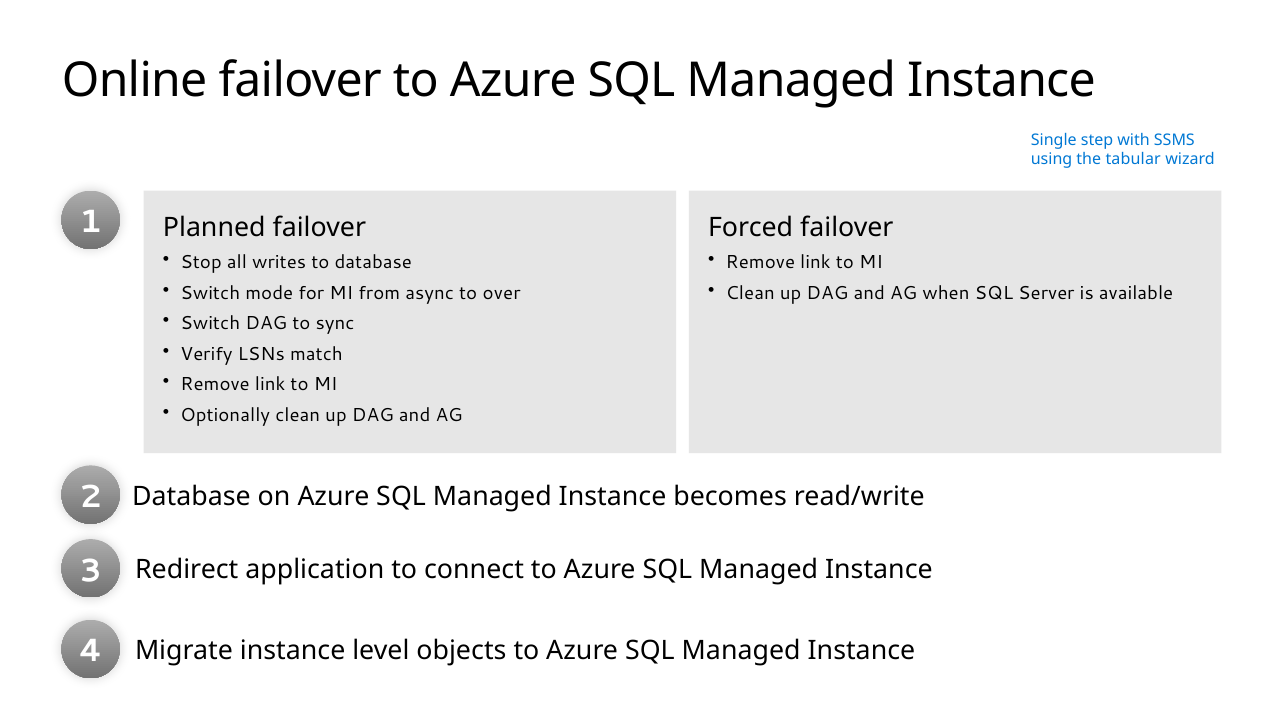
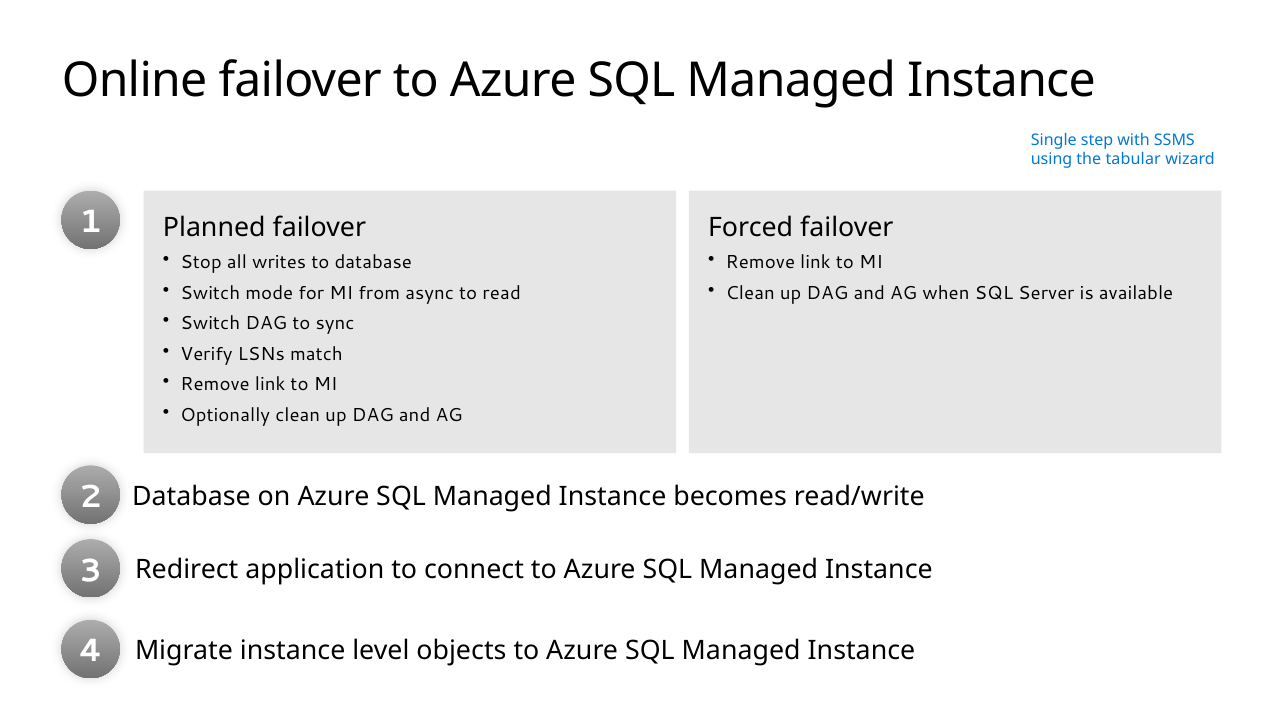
over: over -> read
